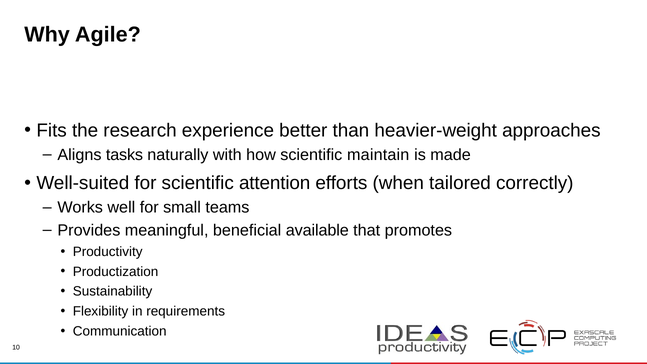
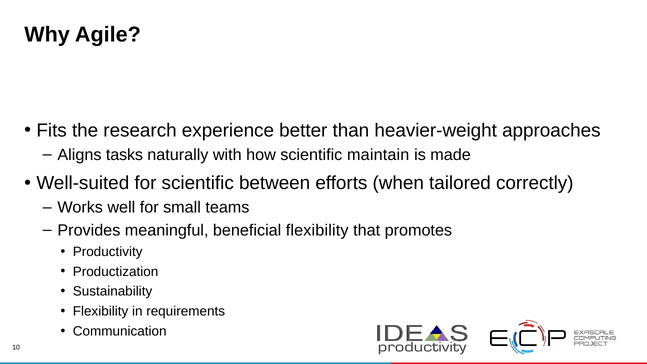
attention: attention -> between
beneficial available: available -> flexibility
